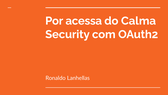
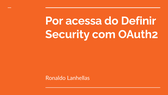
Calma: Calma -> Definir
